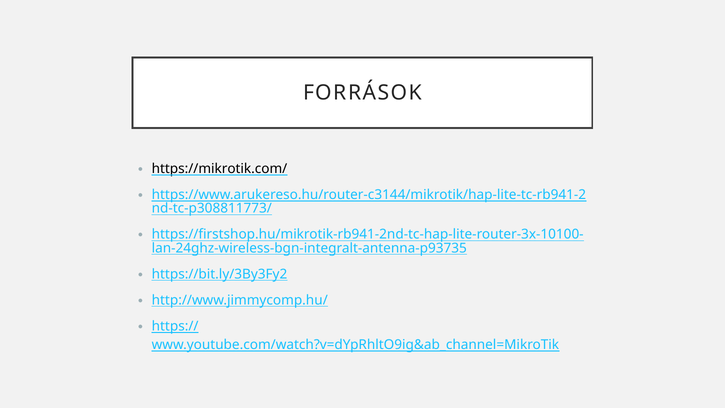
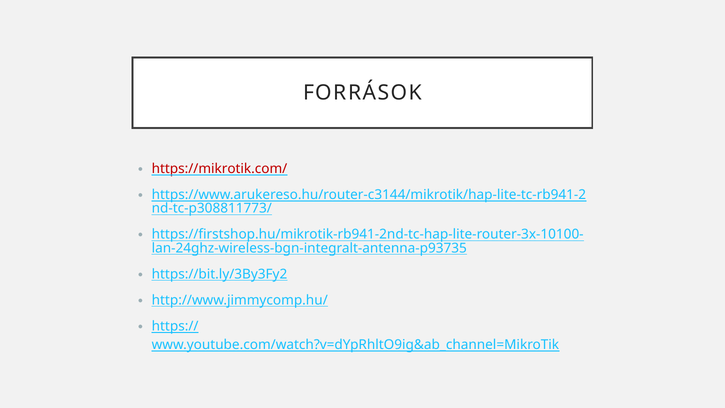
https://mikrotik.com/ colour: black -> red
